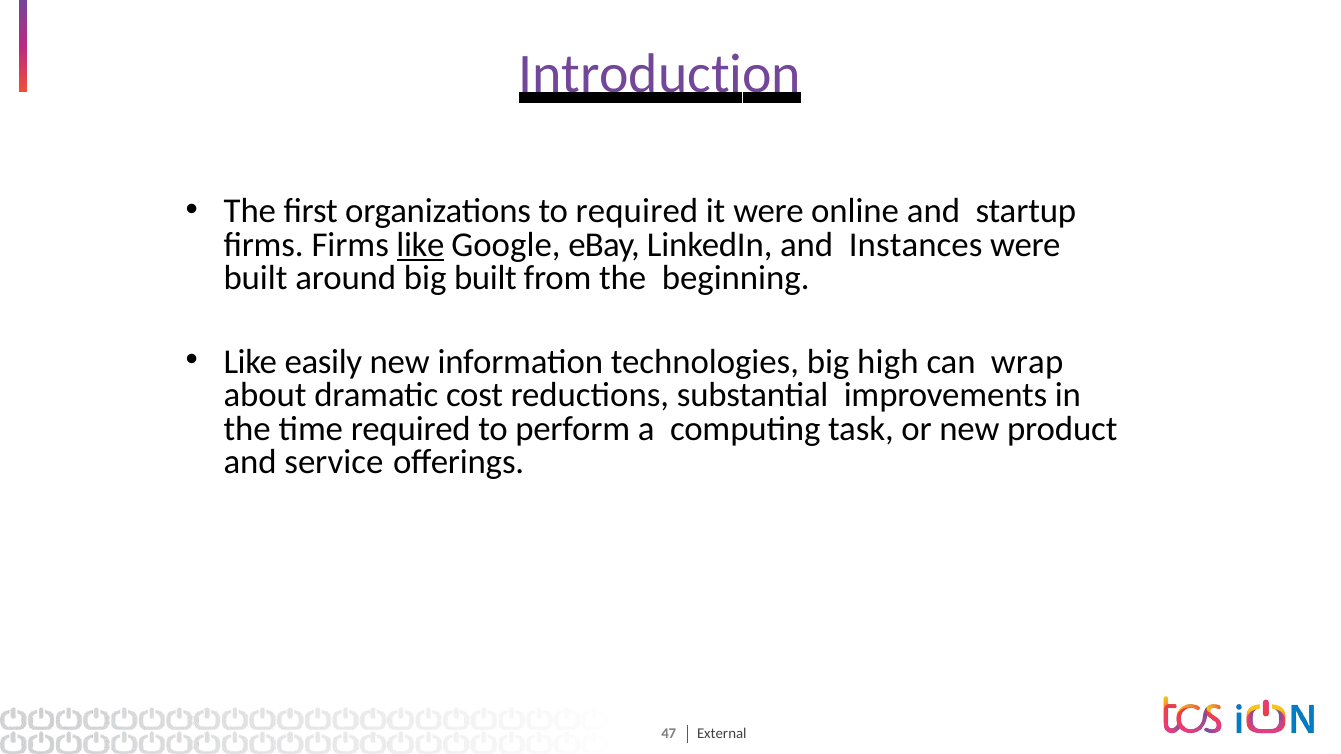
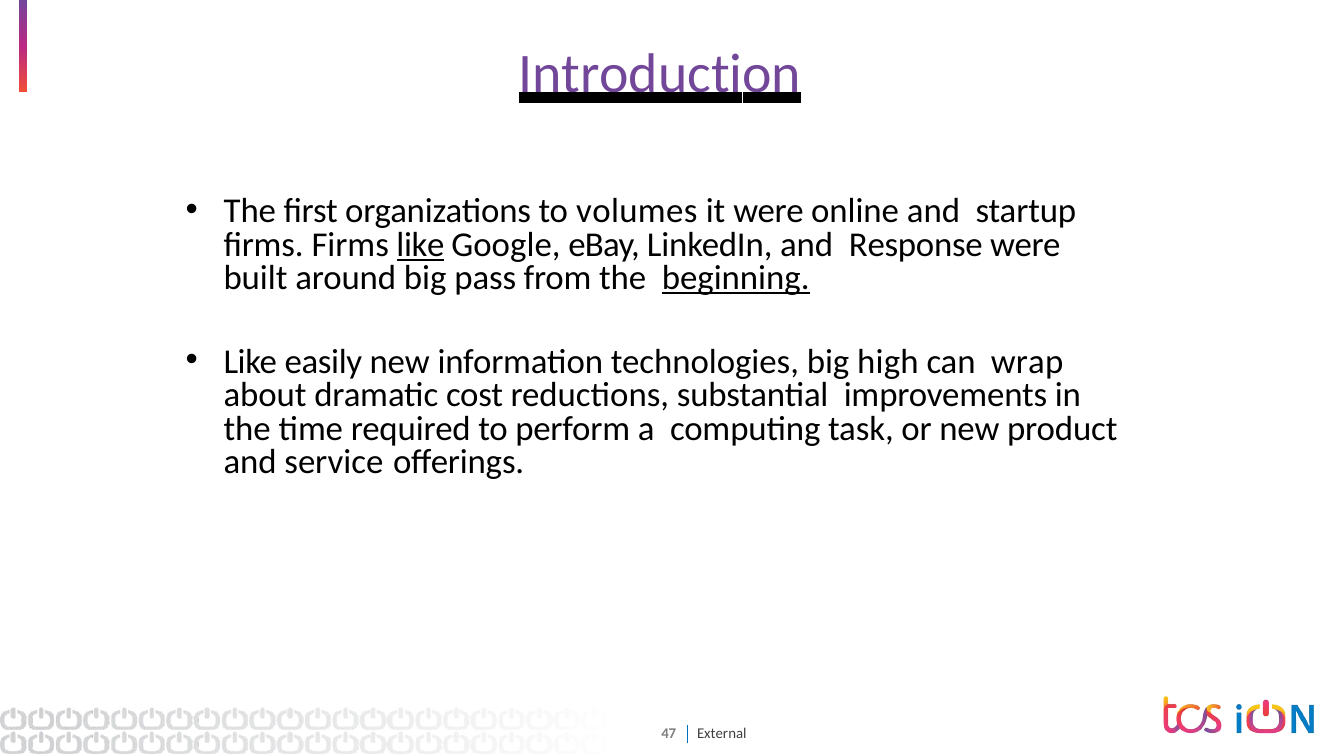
to required: required -> volumes
Instances: Instances -> Response
big built: built -> pass
beginning underline: none -> present
